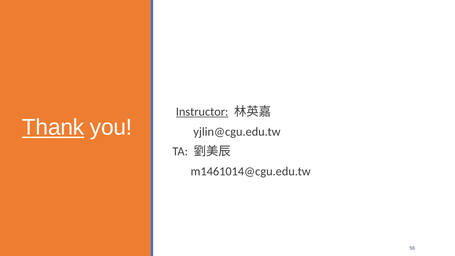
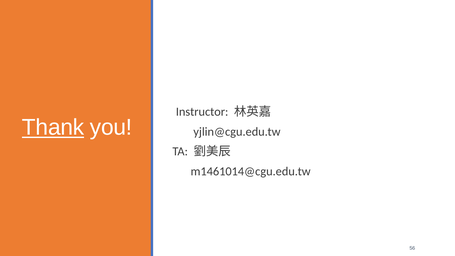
Instructor underline: present -> none
